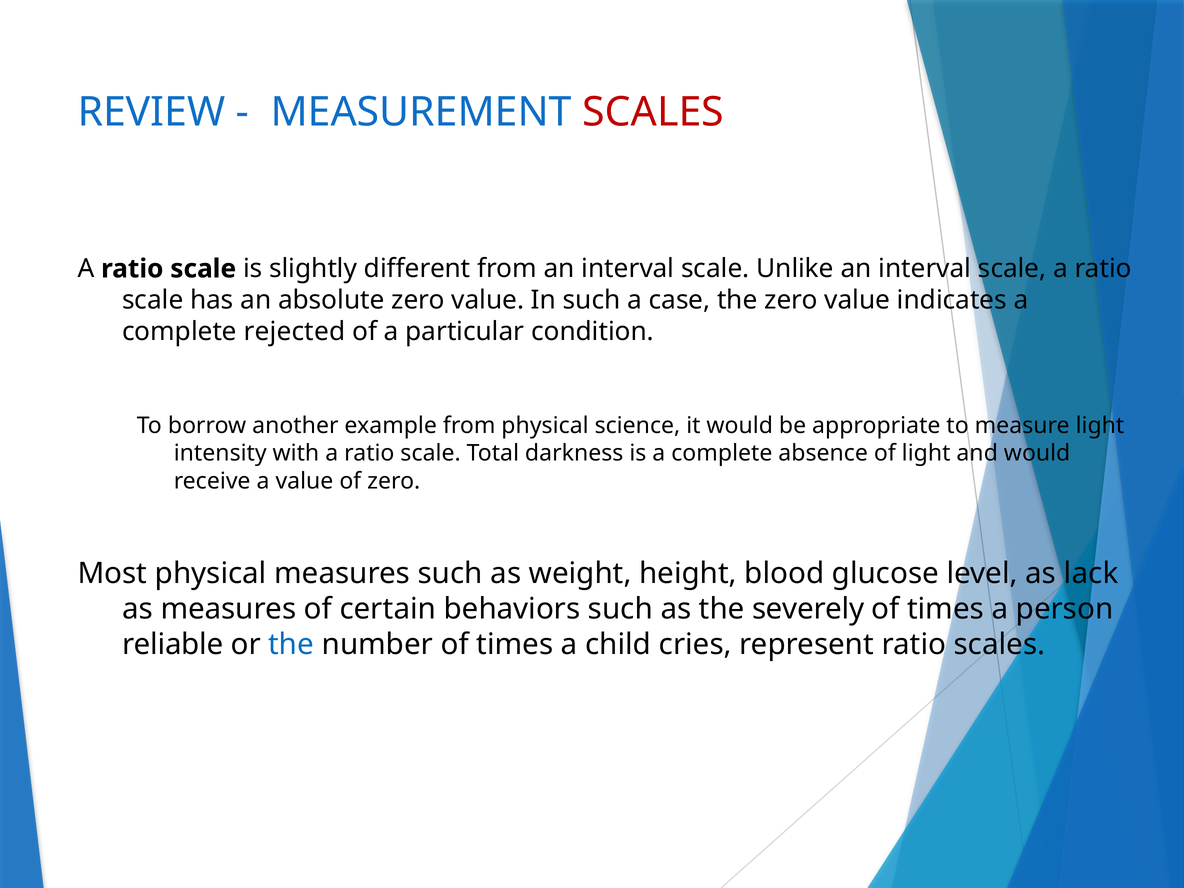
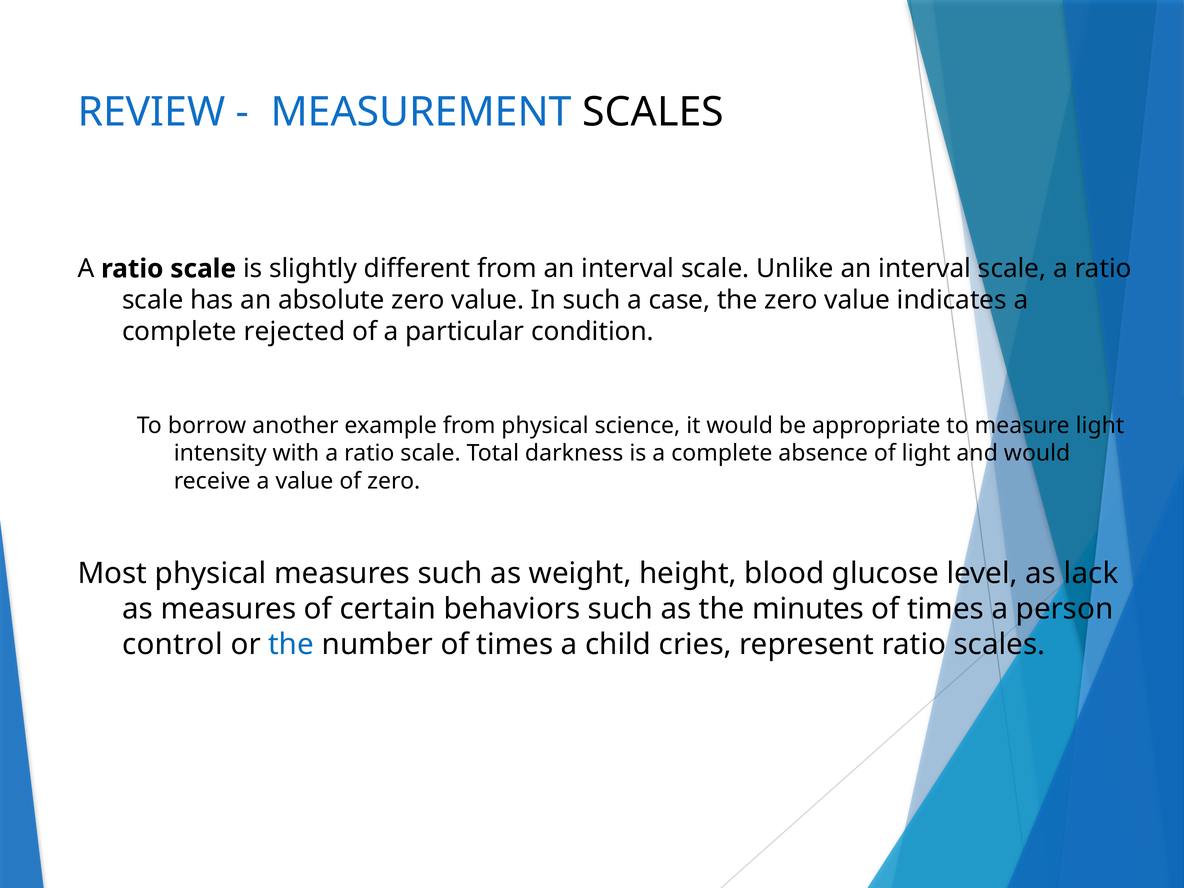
SCALES at (653, 112) colour: red -> black
severely: severely -> minutes
reliable: reliable -> control
